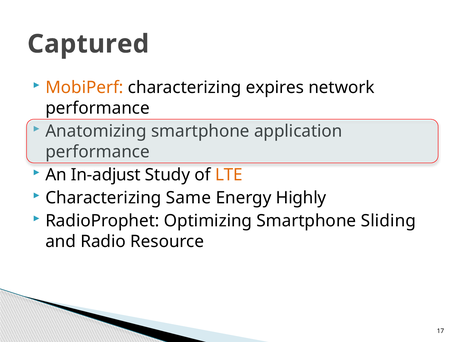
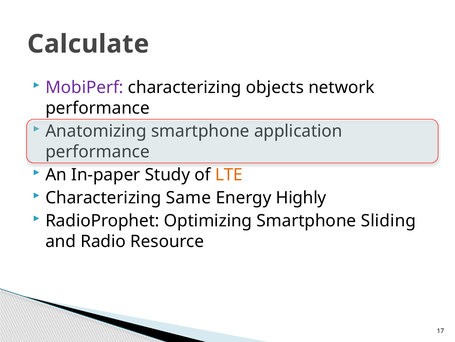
Captured: Captured -> Calculate
MobiPerf colour: orange -> purple
expires: expires -> objects
In-adjust: In-adjust -> In-paper
